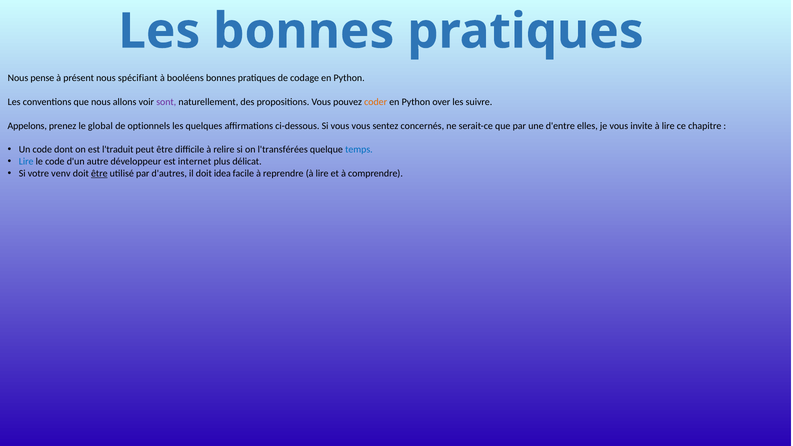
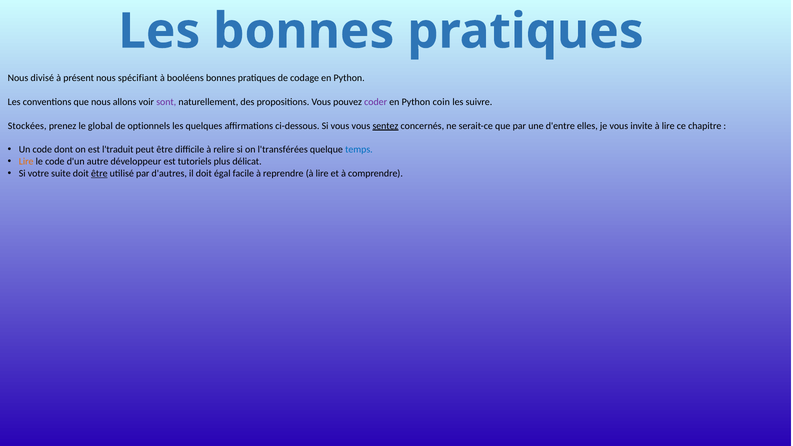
pense: pense -> divisé
coder colour: orange -> purple
over: over -> coin
Appelons: Appelons -> Stockées
sentez underline: none -> present
Lire at (26, 161) colour: blue -> orange
internet: internet -> tutoriels
venv: venv -> suite
idea: idea -> égal
